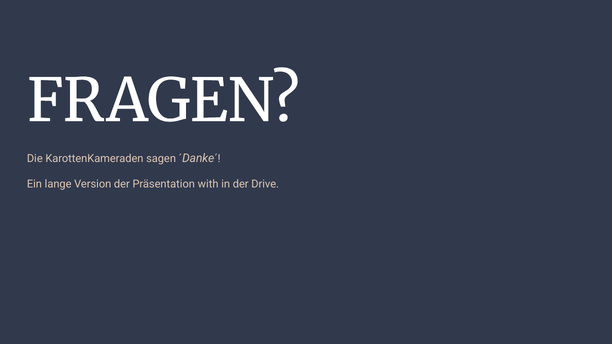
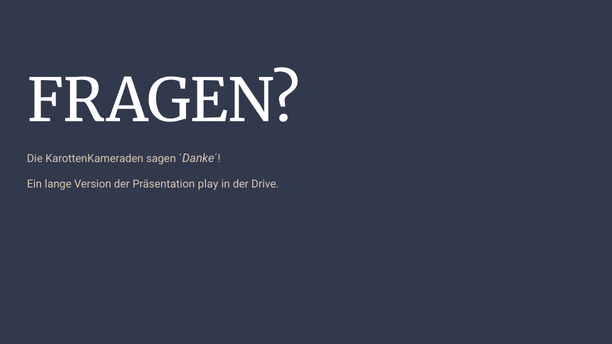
with: with -> play
